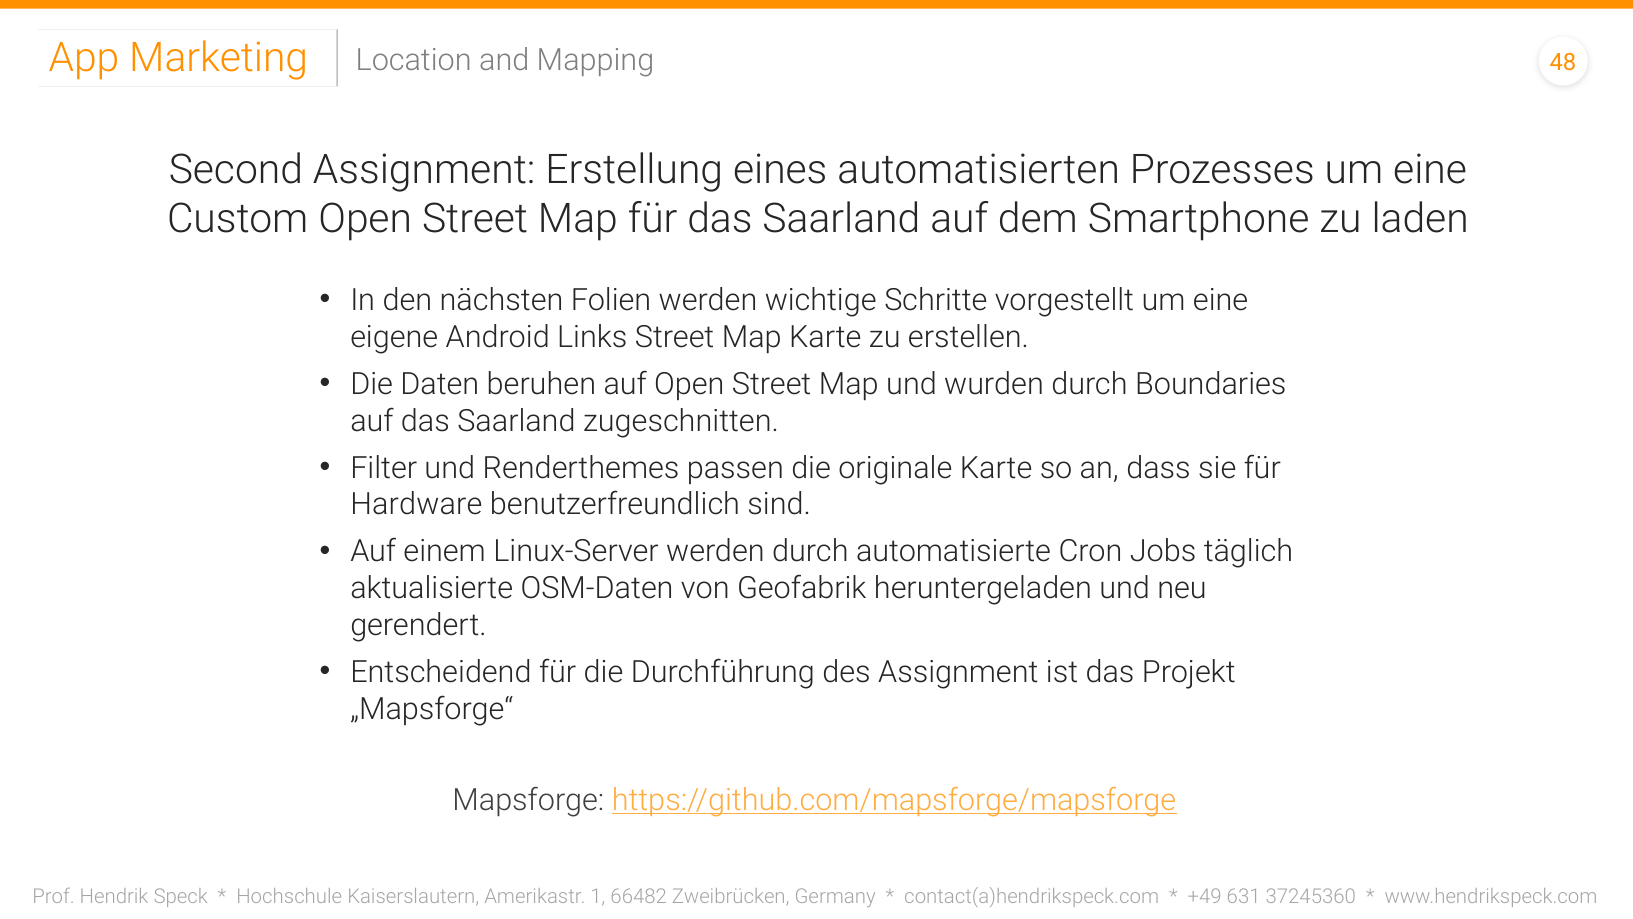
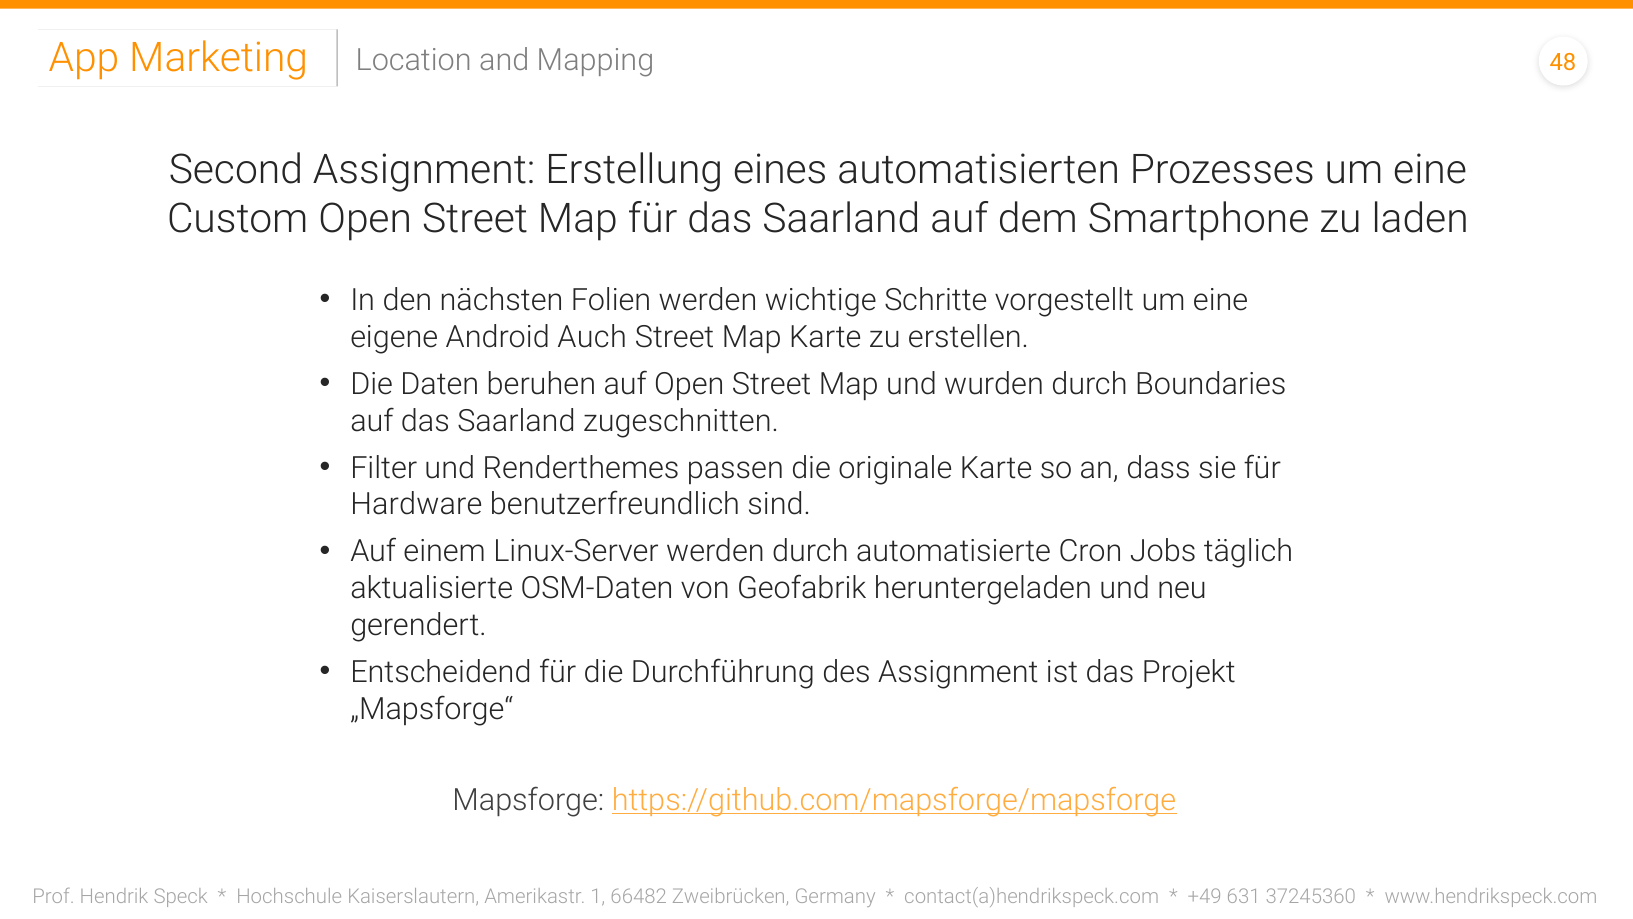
Links: Links -> Auch
